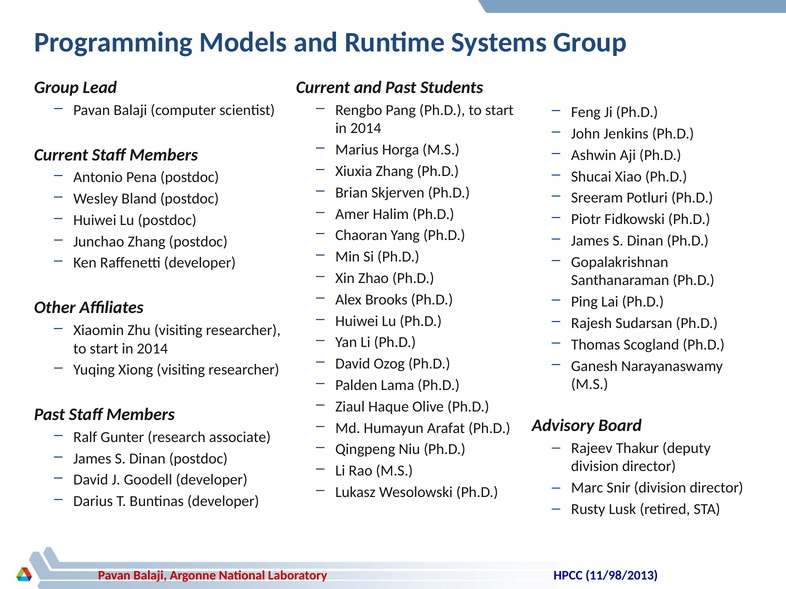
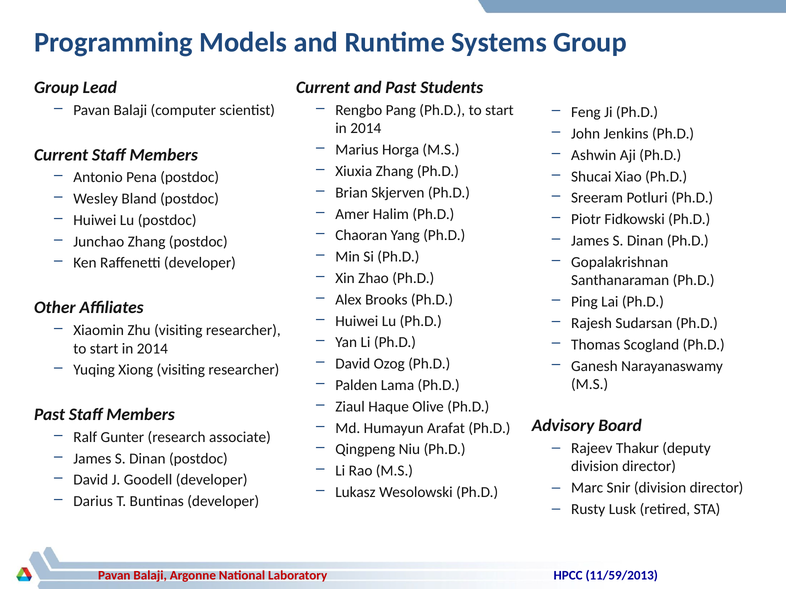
11/98/2013: 11/98/2013 -> 11/59/2013
